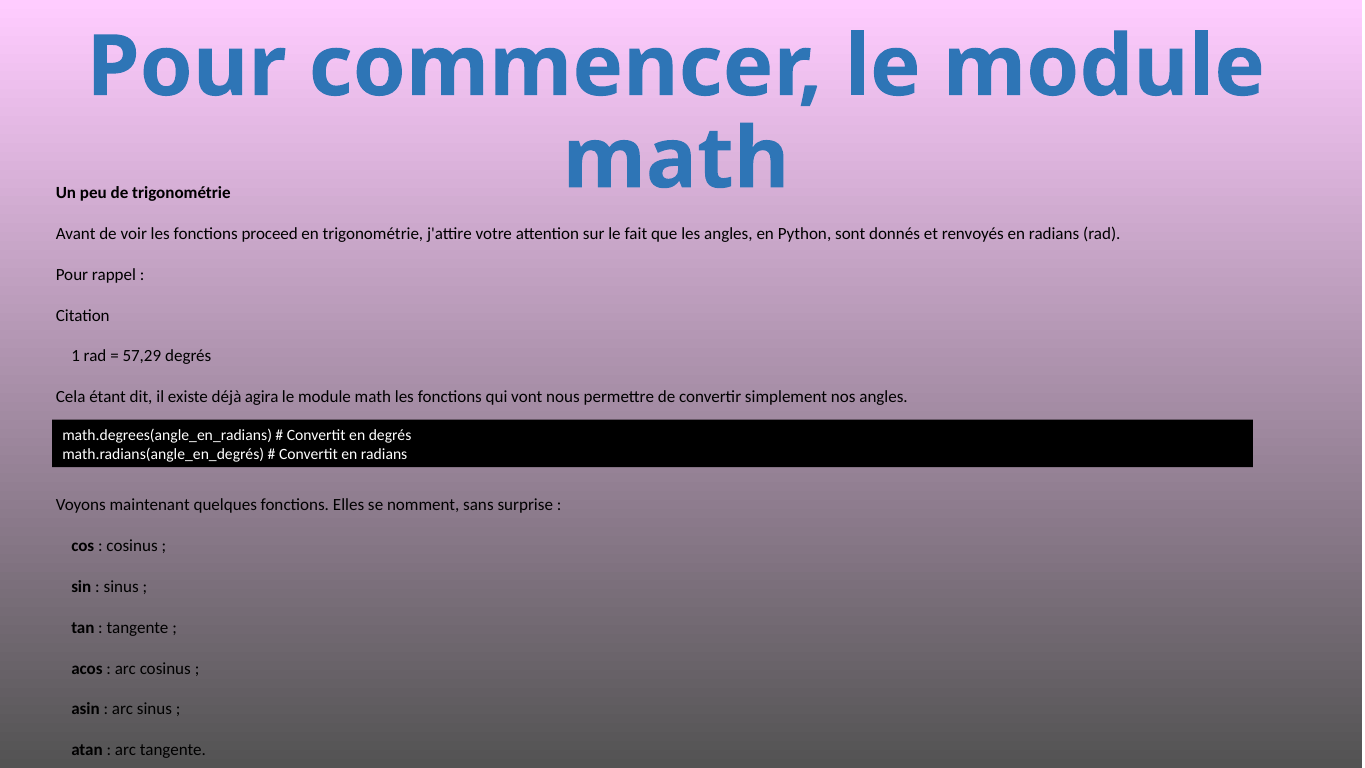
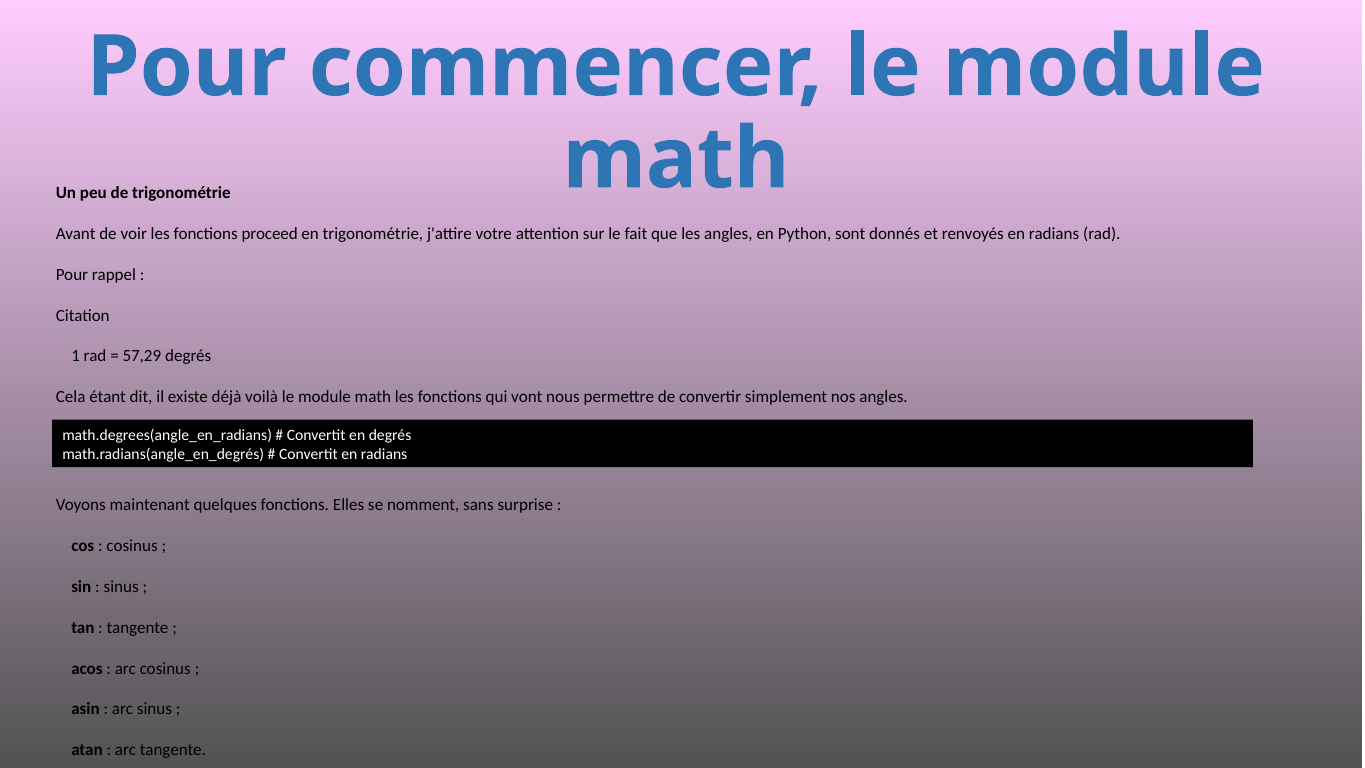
agira: agira -> voilà
